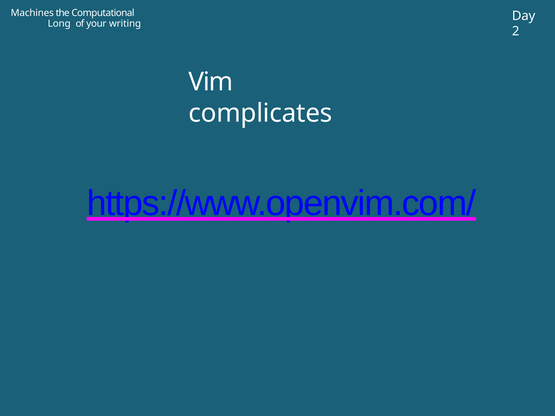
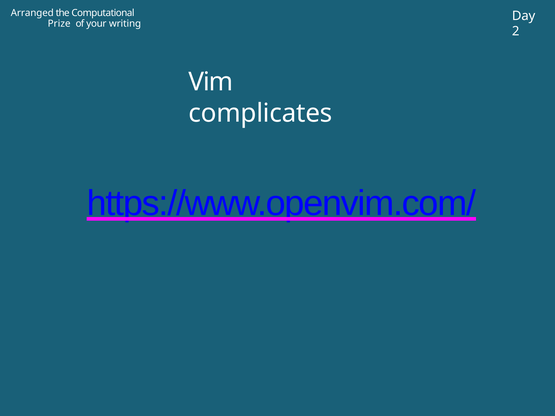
Machines: Machines -> Arranged
Long: Long -> Prize
